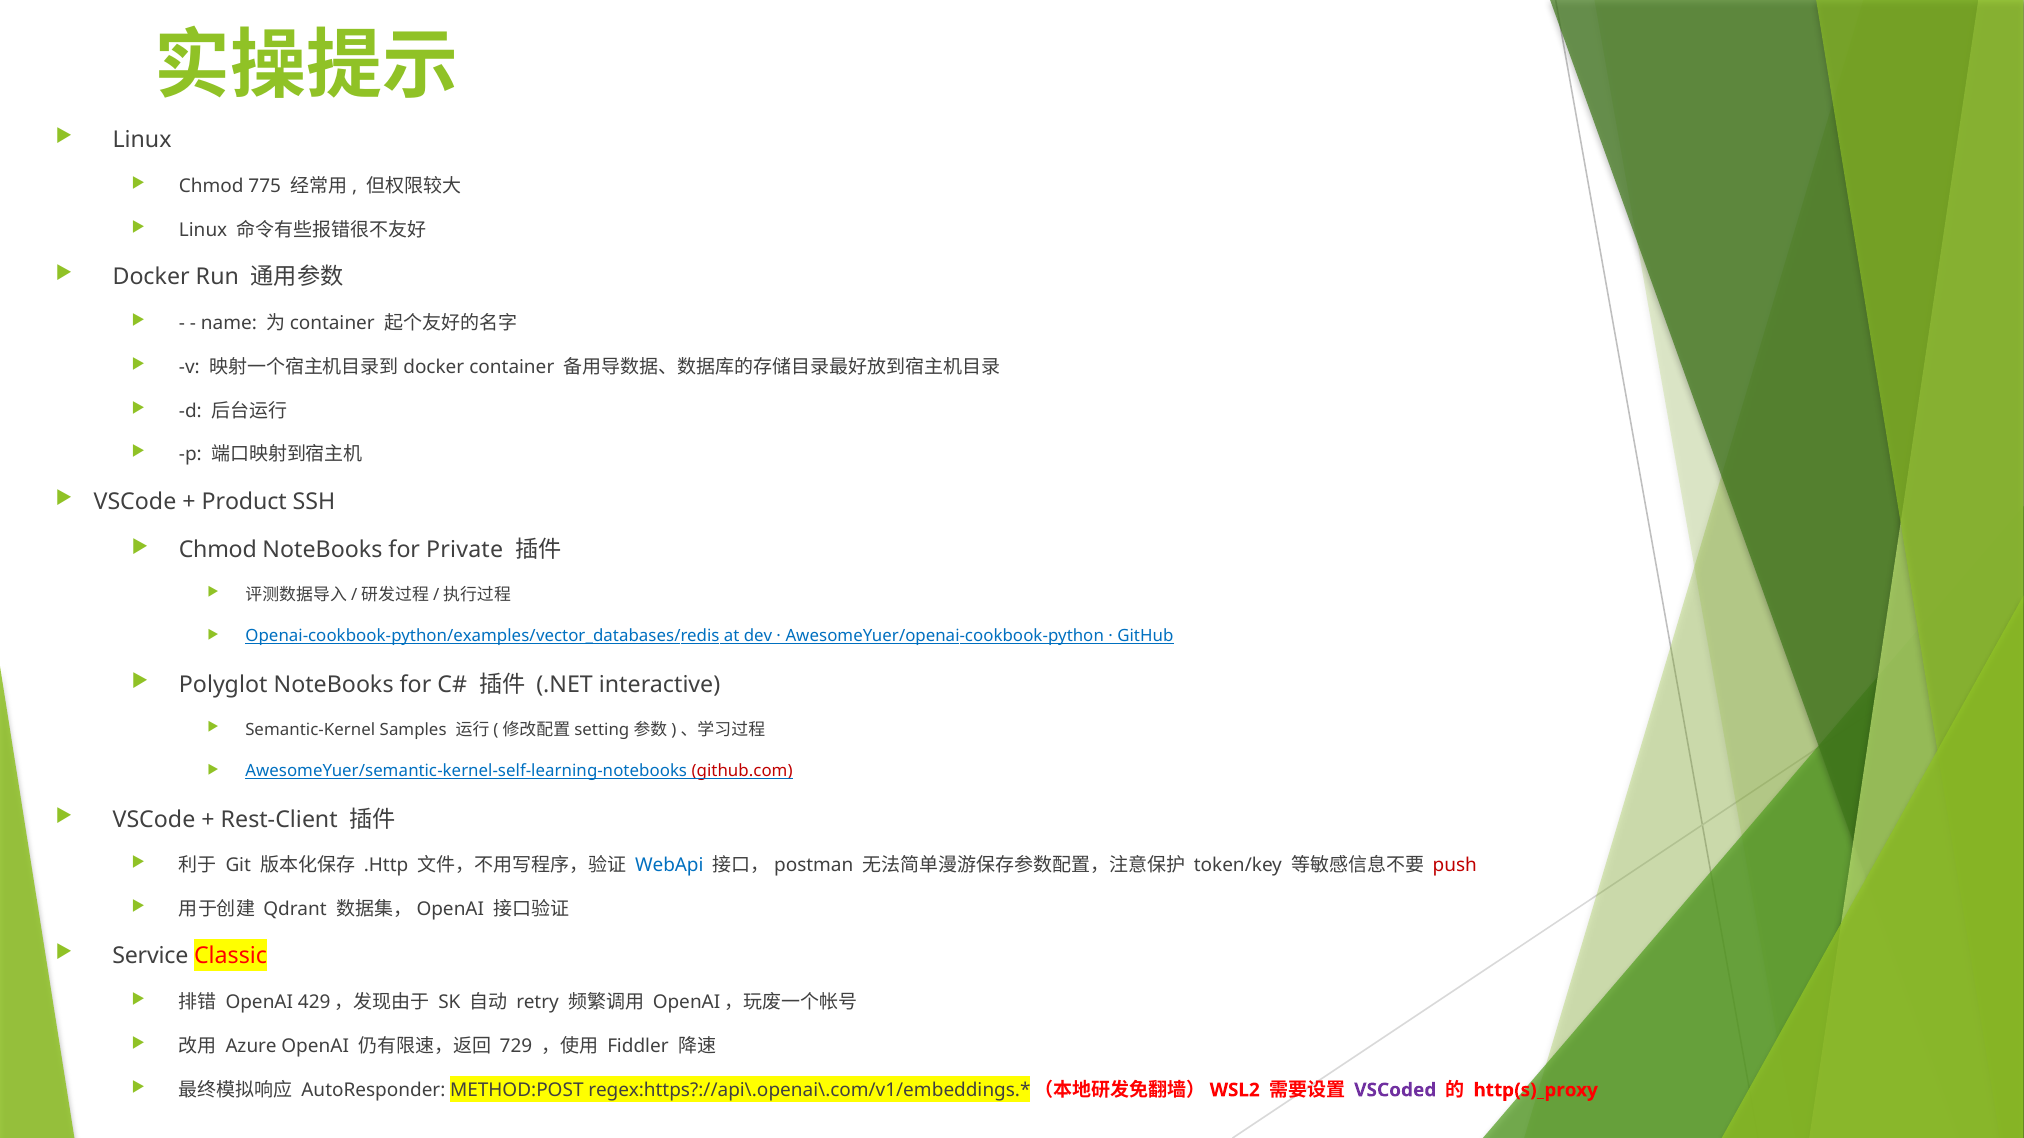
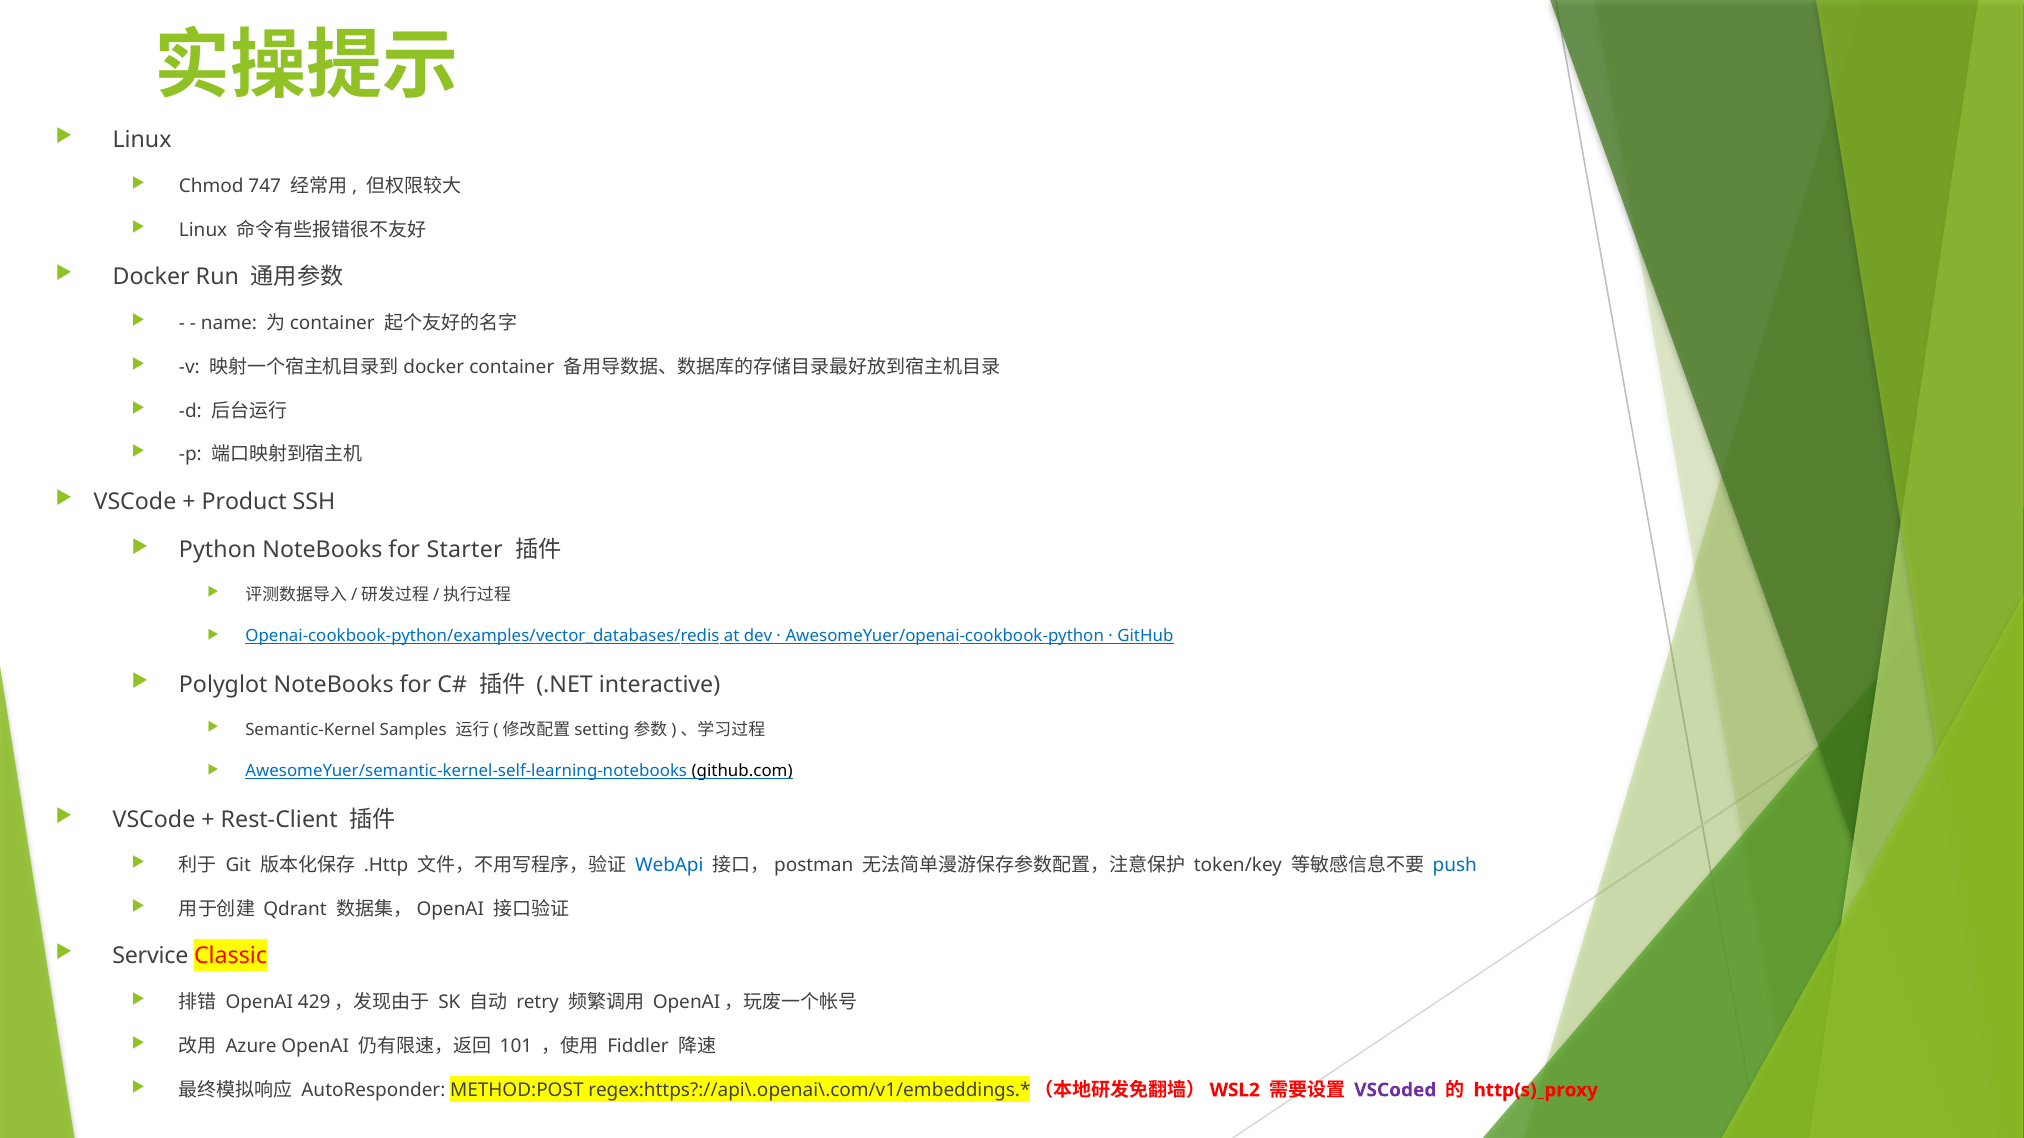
775: 775 -> 747
Chmod at (218, 551): Chmod -> Python
Private: Private -> Starter
github.com colour: red -> black
push colour: red -> blue
729: 729 -> 101
